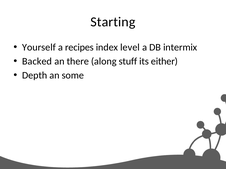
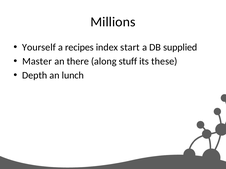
Starting: Starting -> Millions
level: level -> start
intermix: intermix -> supplied
Backed: Backed -> Master
either: either -> these
some: some -> lunch
